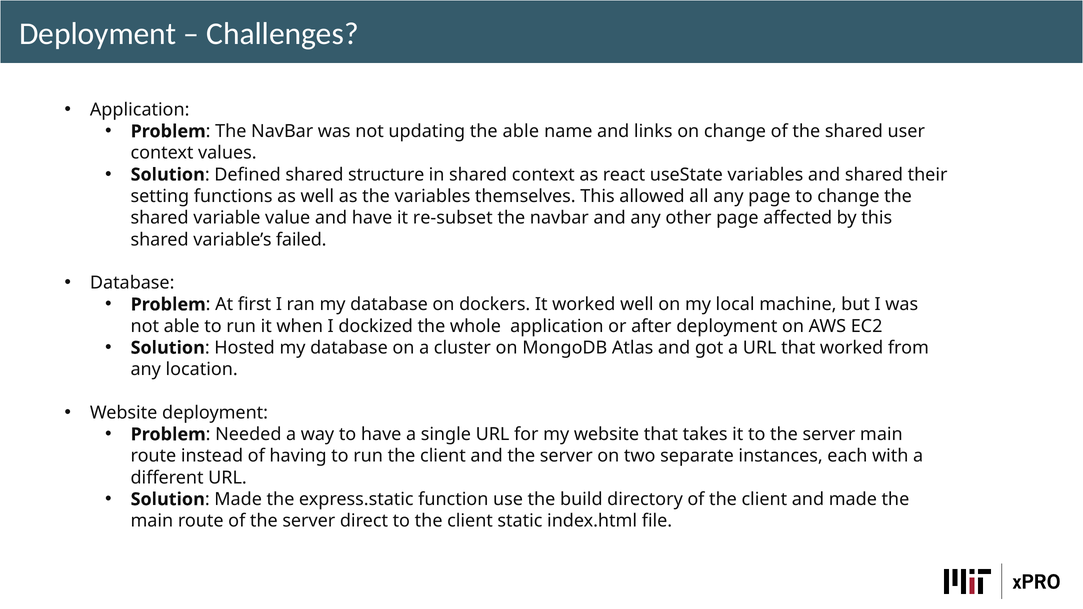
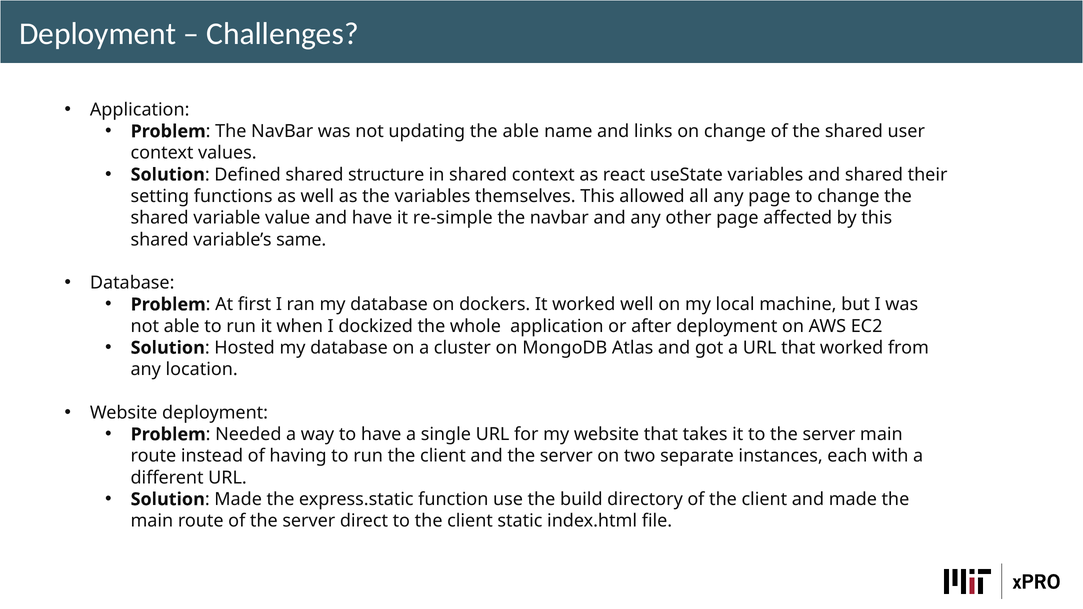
re-subset: re-subset -> re-simple
failed: failed -> same
